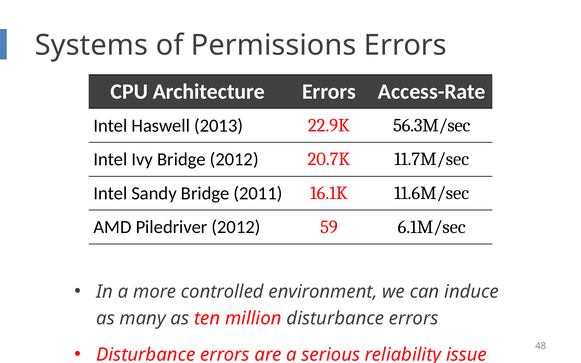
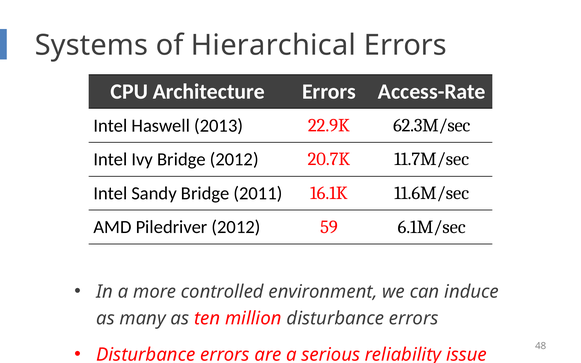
Permissions: Permissions -> Hierarchical
56.3M/sec: 56.3M/sec -> 62.3M/sec
